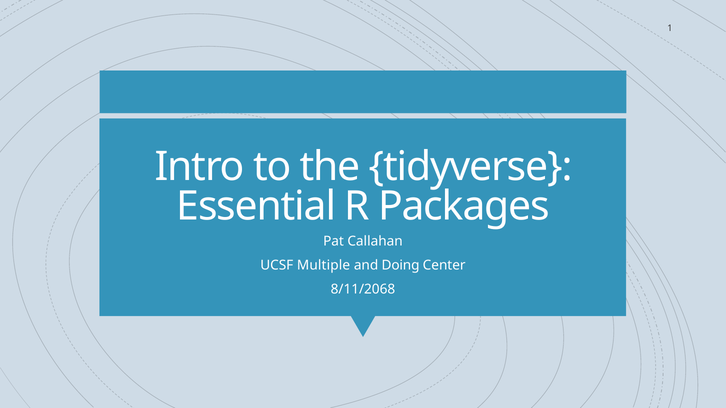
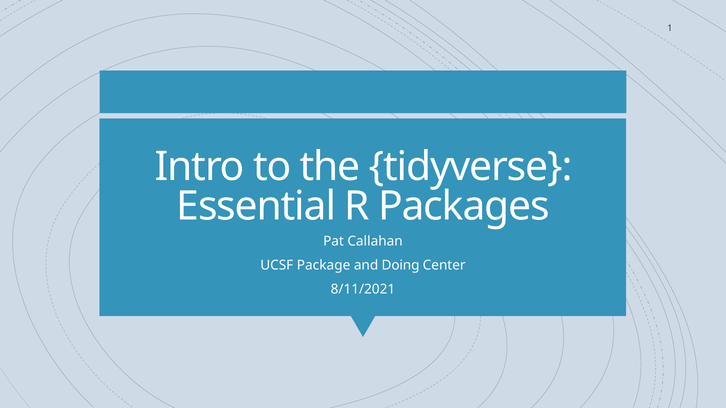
Multiple: Multiple -> Package
8/11/2068: 8/11/2068 -> 8/11/2021
